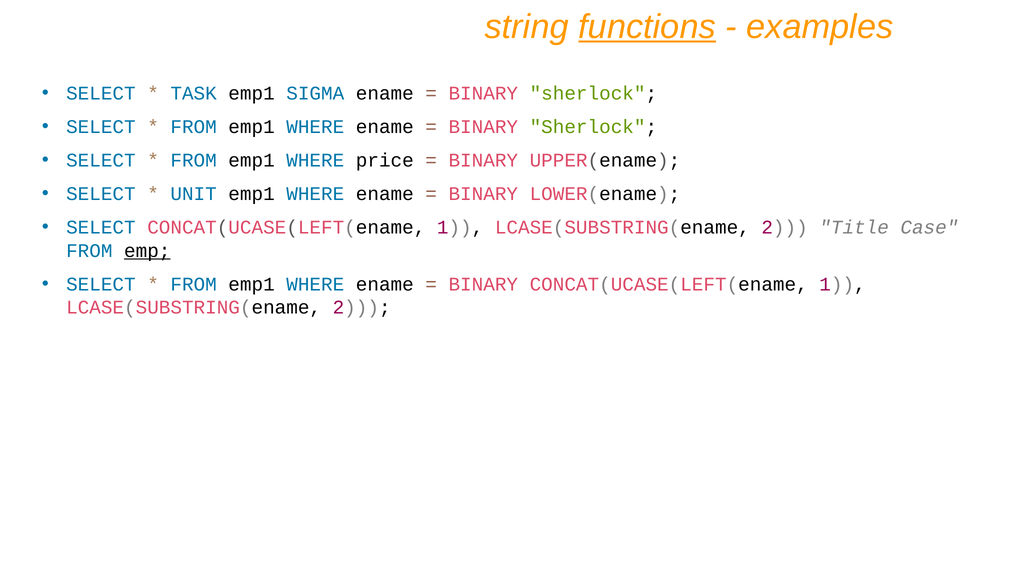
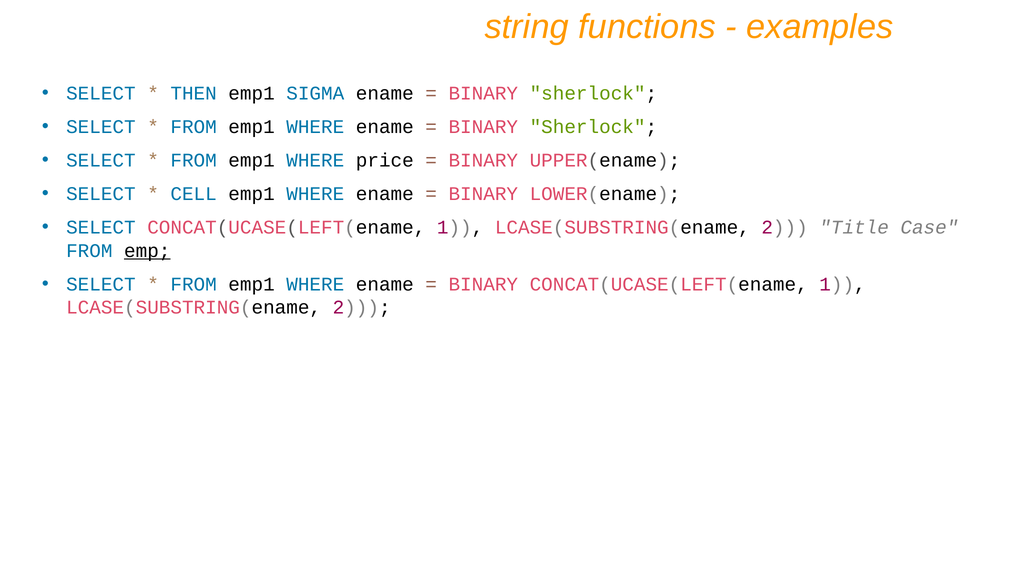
functions underline: present -> none
TASK: TASK -> THEN
UNIT: UNIT -> CELL
